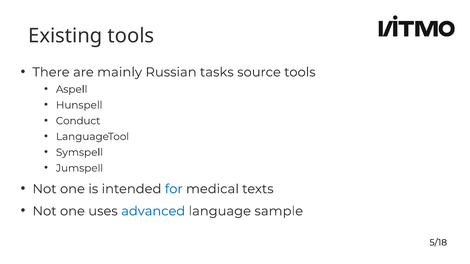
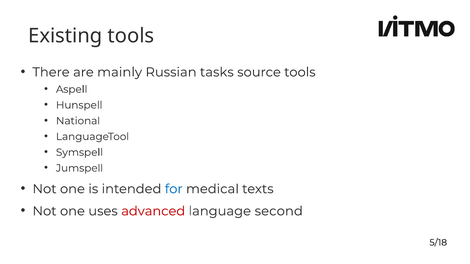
Conduct: Conduct -> National
advanced colour: blue -> red
sample: sample -> second
